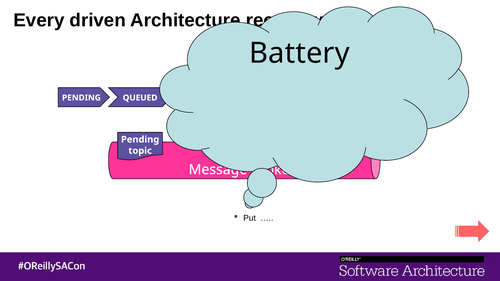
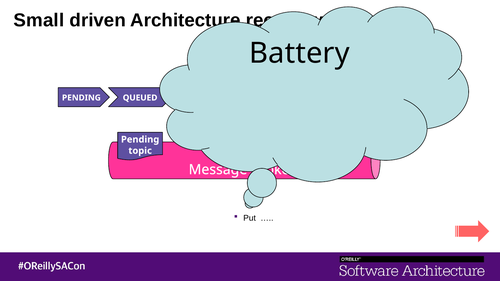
Every: Every -> Small
